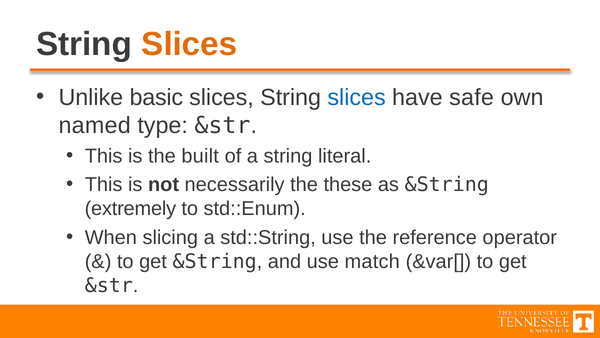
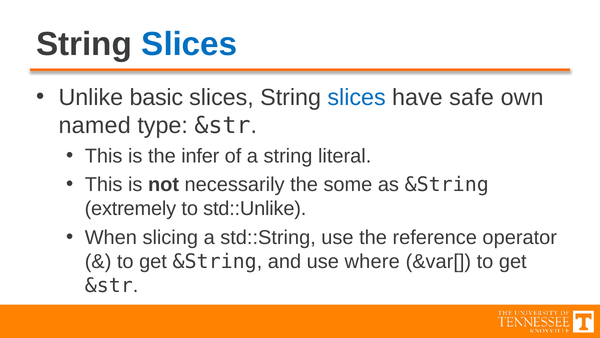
Slices at (189, 44) colour: orange -> blue
built: built -> infer
these: these -> some
std::Enum: std::Enum -> std::Unlike
match: match -> where
